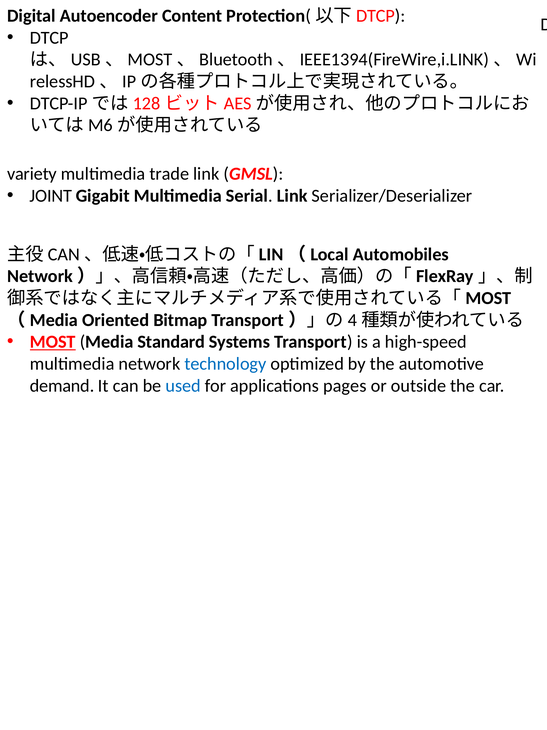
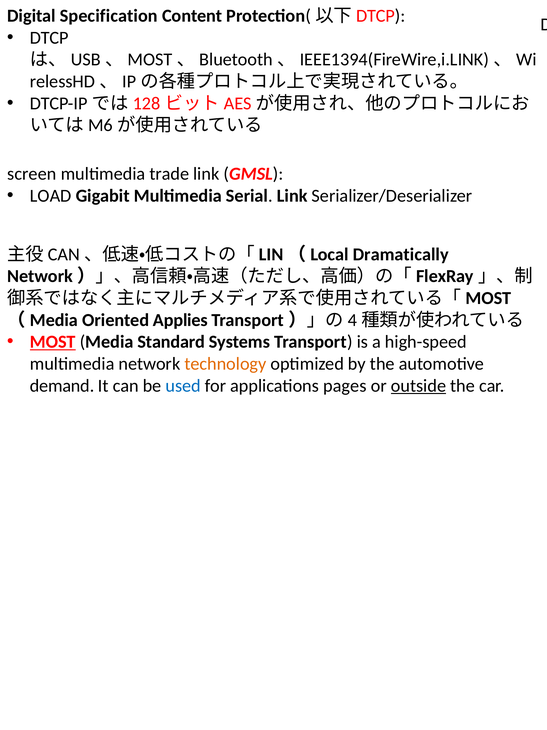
Autoencoder: Autoencoder -> Specification
variety: variety -> screen
JOINT: JOINT -> LOAD
Automobiles: Automobiles -> Dramatically
Bitmap: Bitmap -> Applies
technology colour: blue -> orange
outside underline: none -> present
